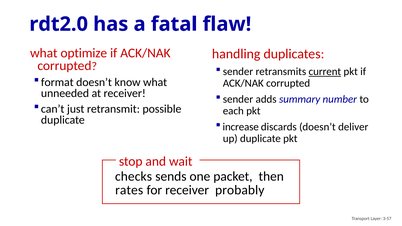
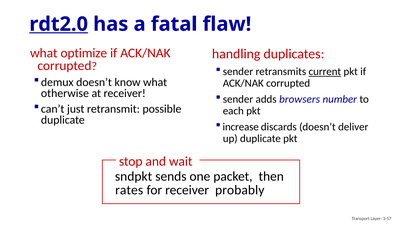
rdt2.0 underline: none -> present
format: format -> demux
unneeded: unneeded -> otherwise
summary: summary -> browsers
checks: checks -> sndpkt
